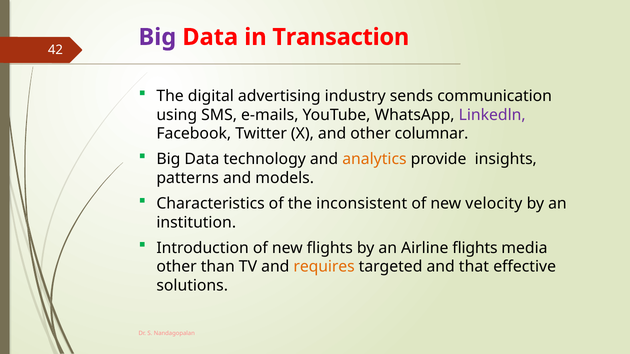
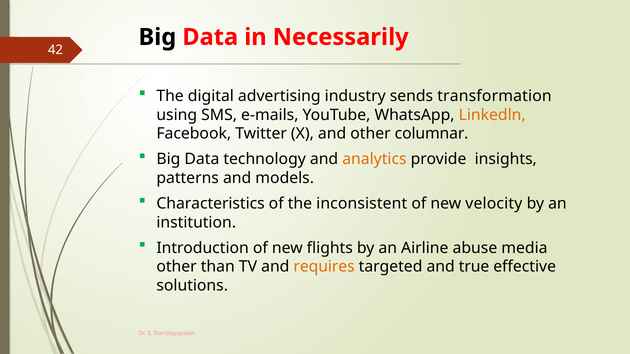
Big at (157, 37) colour: purple -> black
Transaction: Transaction -> Necessarily
communication: communication -> transformation
Linkedln colour: purple -> orange
Airline flights: flights -> abuse
that: that -> true
